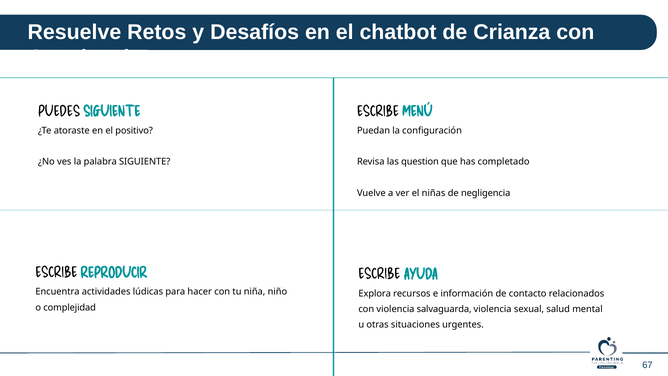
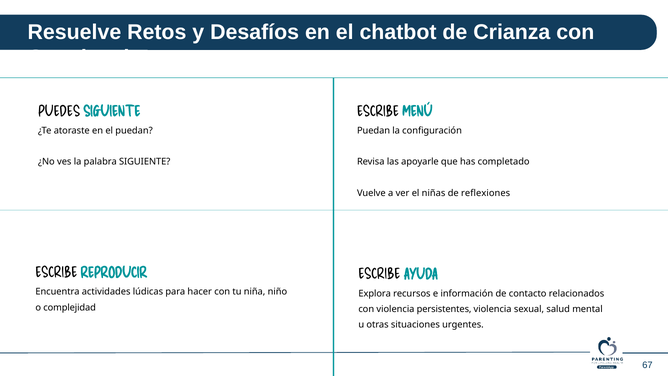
el positivo: positivo -> puedan
question: question -> apoyarle
negligencia: negligencia -> reflexiones
salvaguarda: salvaguarda -> persistentes
